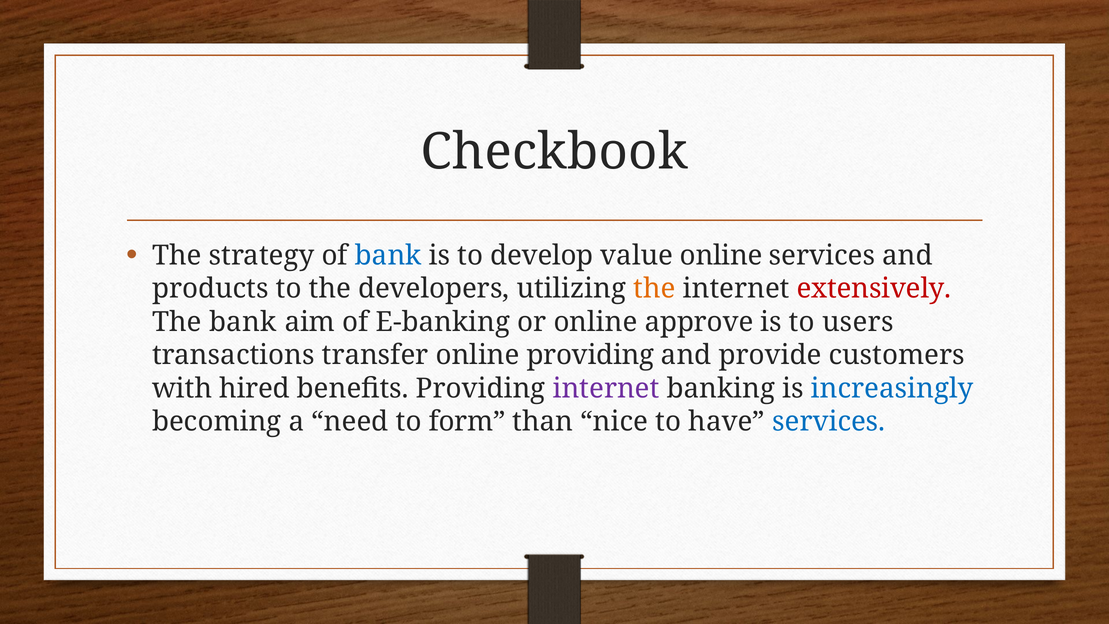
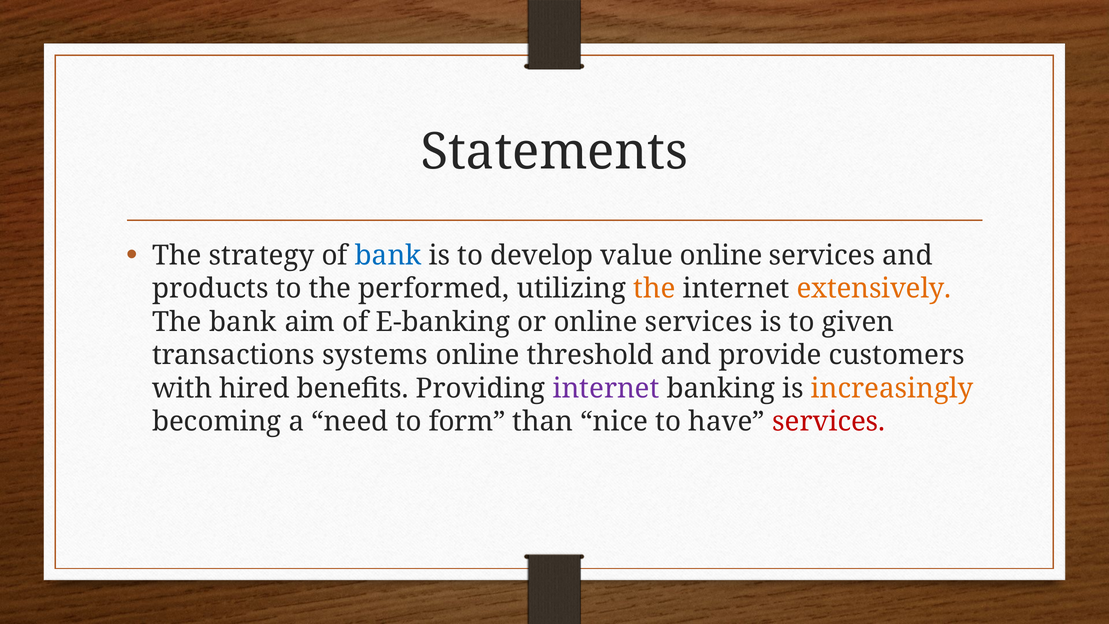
Checkbook: Checkbook -> Statements
developers: developers -> performed
extensively colour: red -> orange
or online approve: approve -> services
users: users -> given
transfer: transfer -> systems
online providing: providing -> threshold
increasingly colour: blue -> orange
services at (829, 422) colour: blue -> red
